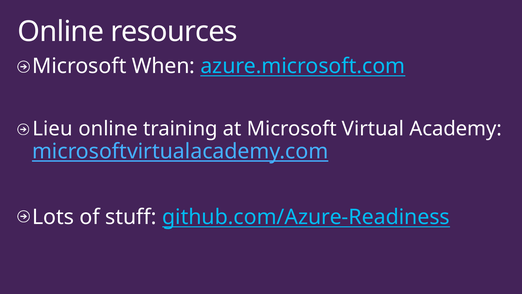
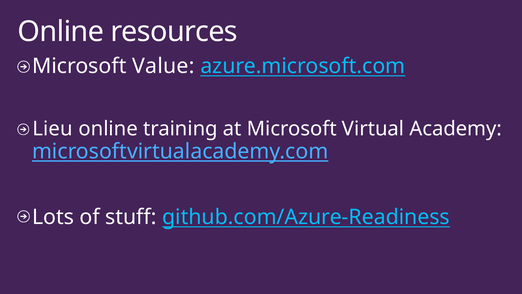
When: When -> Value
